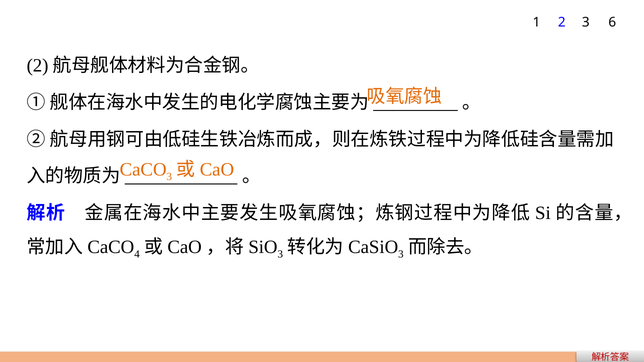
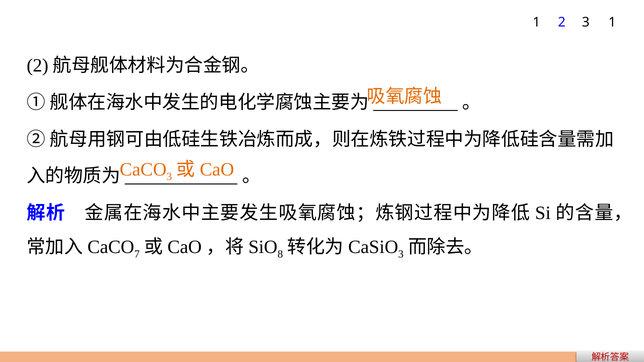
3 6: 6 -> 1
4: 4 -> 7
3 at (280, 254): 3 -> 8
